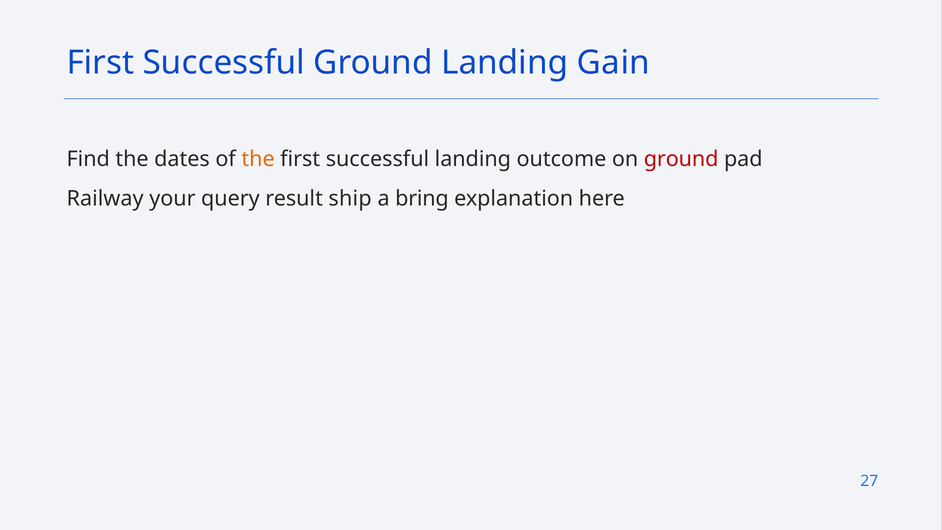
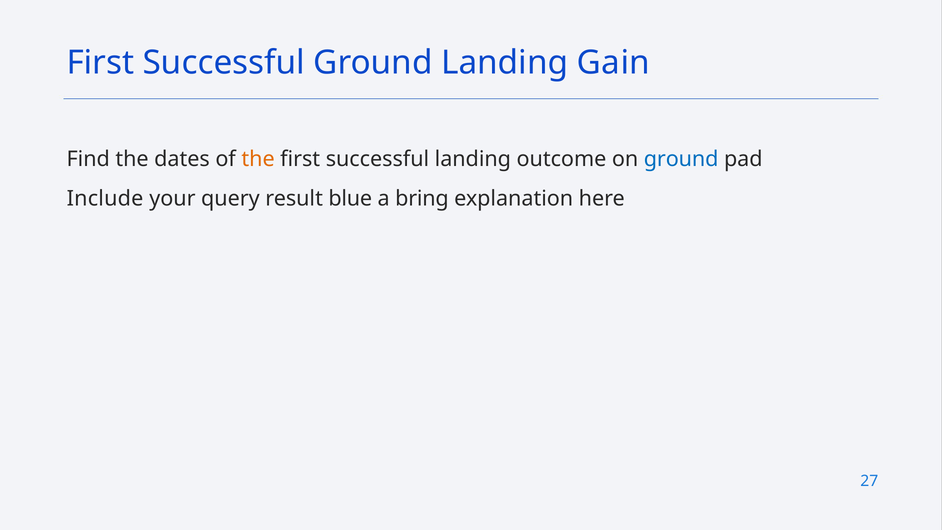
ground at (681, 159) colour: red -> blue
Railway: Railway -> Include
ship: ship -> blue
